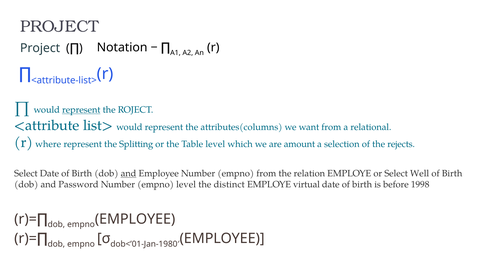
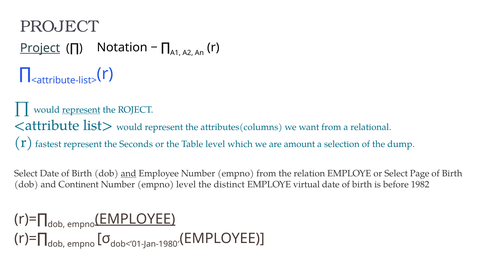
Project at (40, 48) underline: none -> present
where: where -> fastest
Splitting: Splitting -> Seconds
rejects: rejects -> dump
Well: Well -> Page
Password: Password -> Continent
1998: 1998 -> 1982
EMPLOYEE at (135, 219) underline: none -> present
